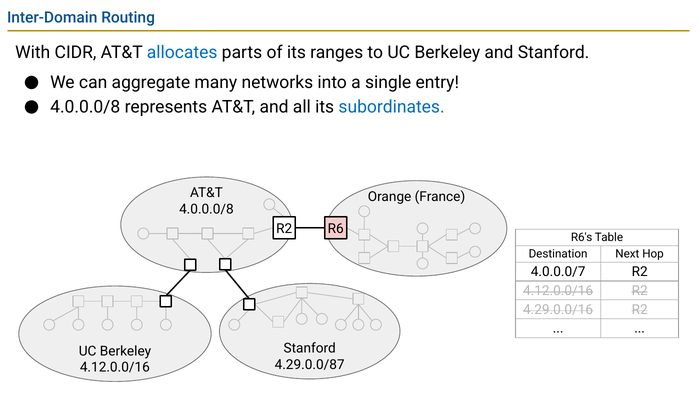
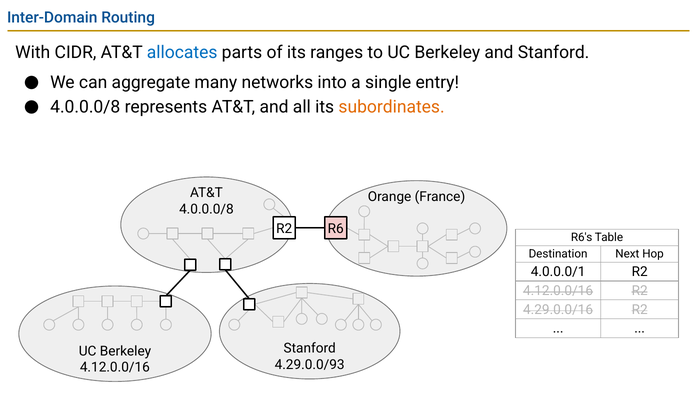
subordinates colour: blue -> orange
4.0.0.0/7: 4.0.0.0/7 -> 4.0.0.0/1
4.29.0.0/87: 4.29.0.0/87 -> 4.29.0.0/93
